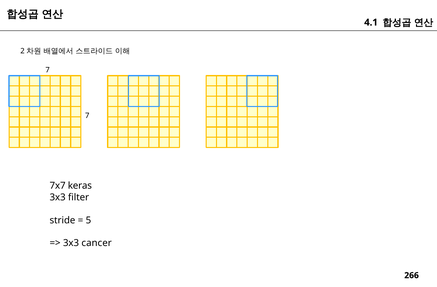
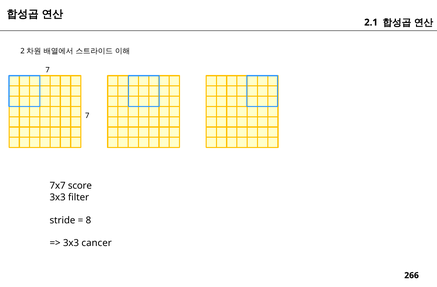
4.1: 4.1 -> 2.1
keras: keras -> score
5: 5 -> 8
